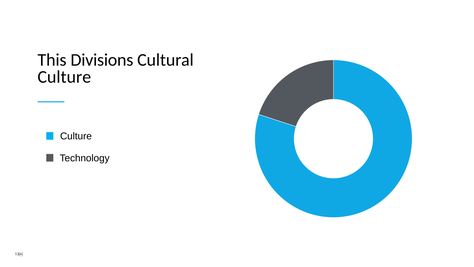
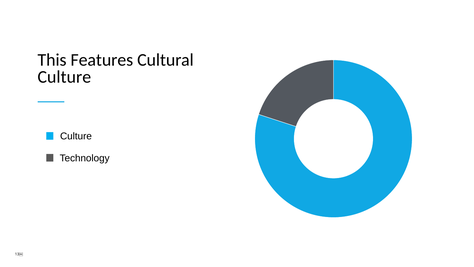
Divisions: Divisions -> Features
